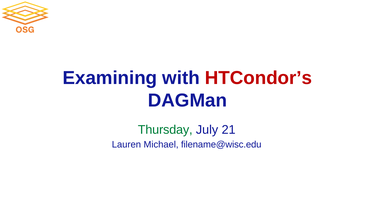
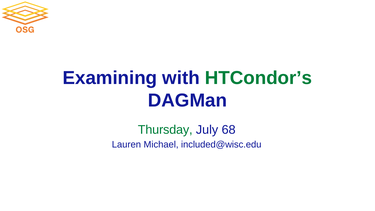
HTCondor’s colour: red -> green
21: 21 -> 68
filename@wisc.edu: filename@wisc.edu -> included@wisc.edu
